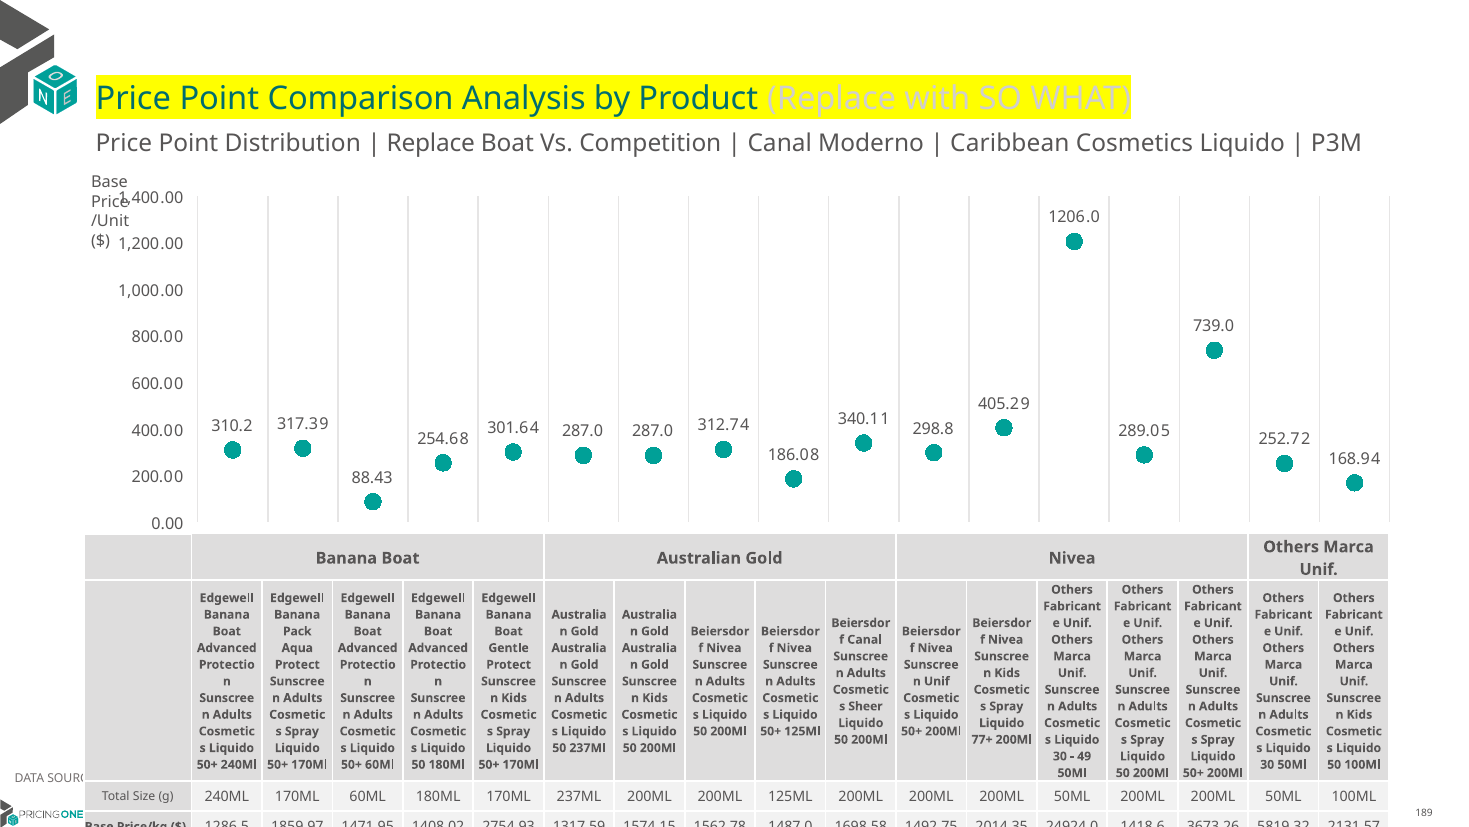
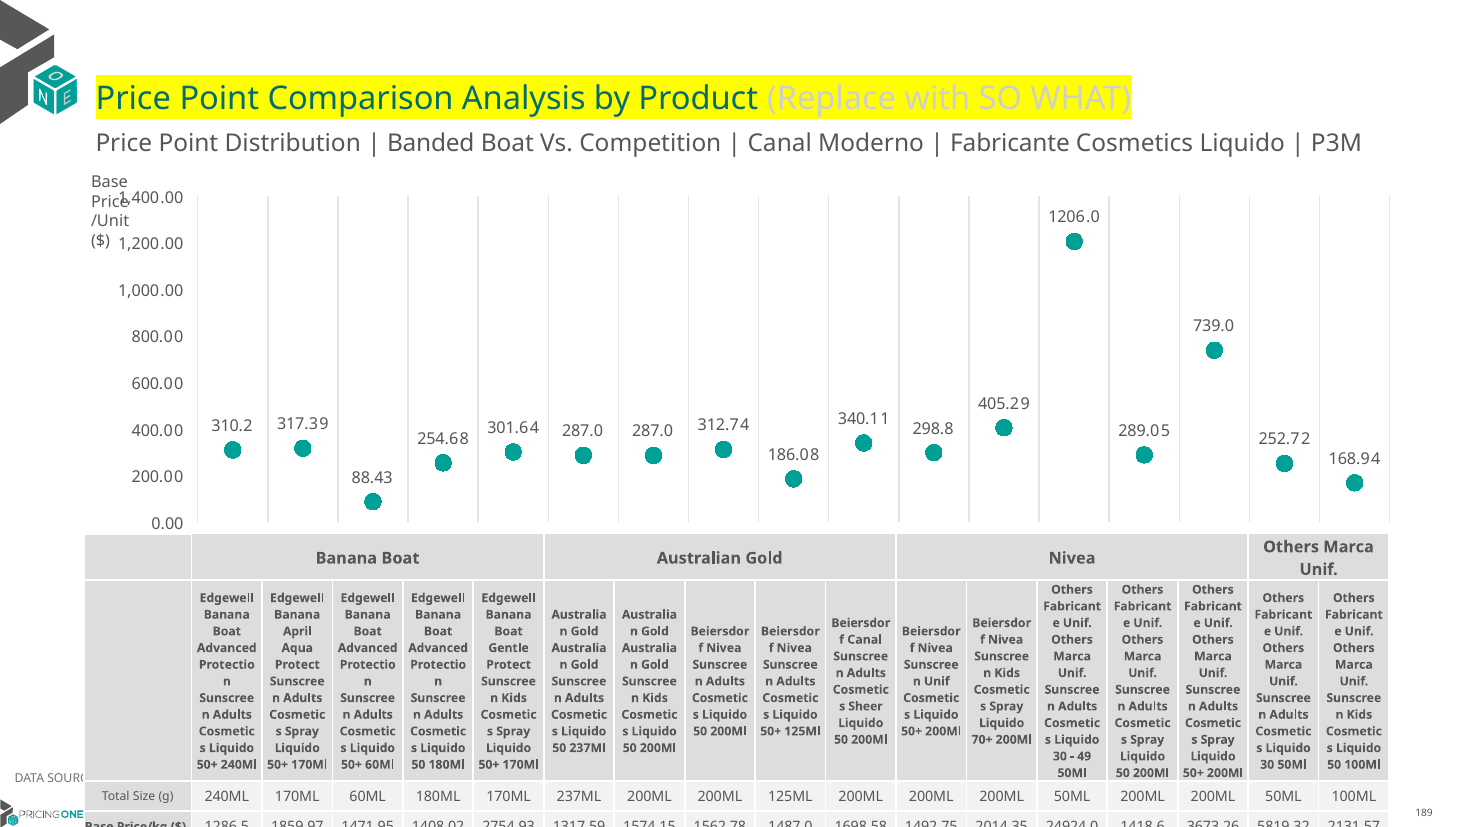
Replace at (431, 143): Replace -> Banded
Caribbean: Caribbean -> Fabricante
Pack at (297, 631): Pack -> April
77+: 77+ -> 70+
